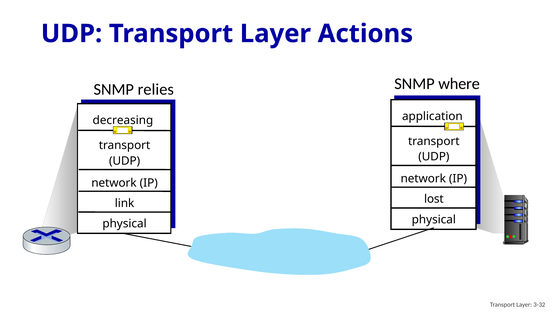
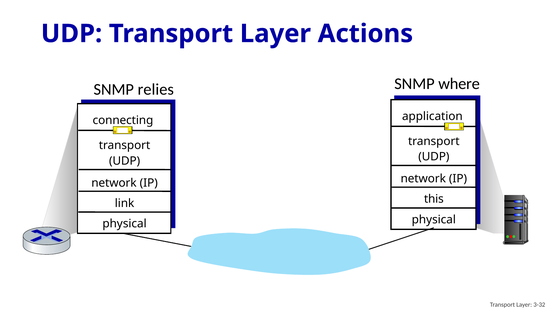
decreasing: decreasing -> connecting
lost: lost -> this
